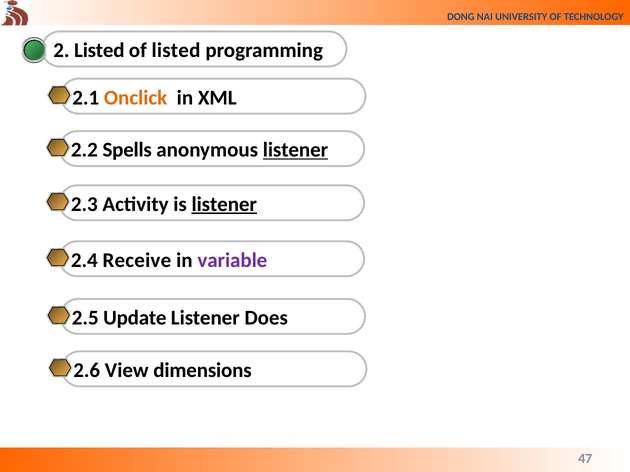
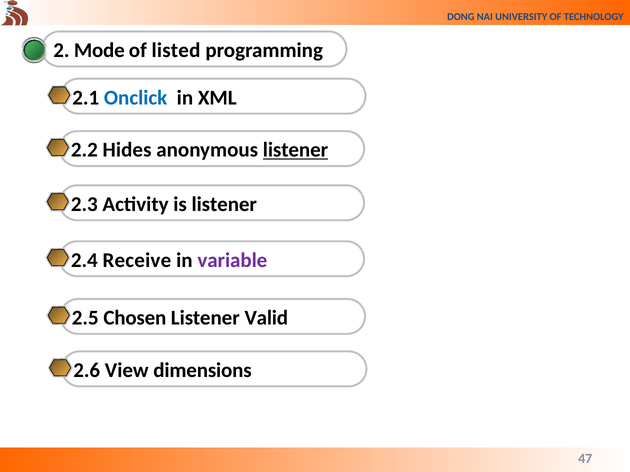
Listed at (99, 50): Listed -> Mode
Onclick colour: orange -> blue
Spells: Spells -> Hides
listener at (224, 204) underline: present -> none
Update: Update -> Chosen
Does: Does -> Valid
